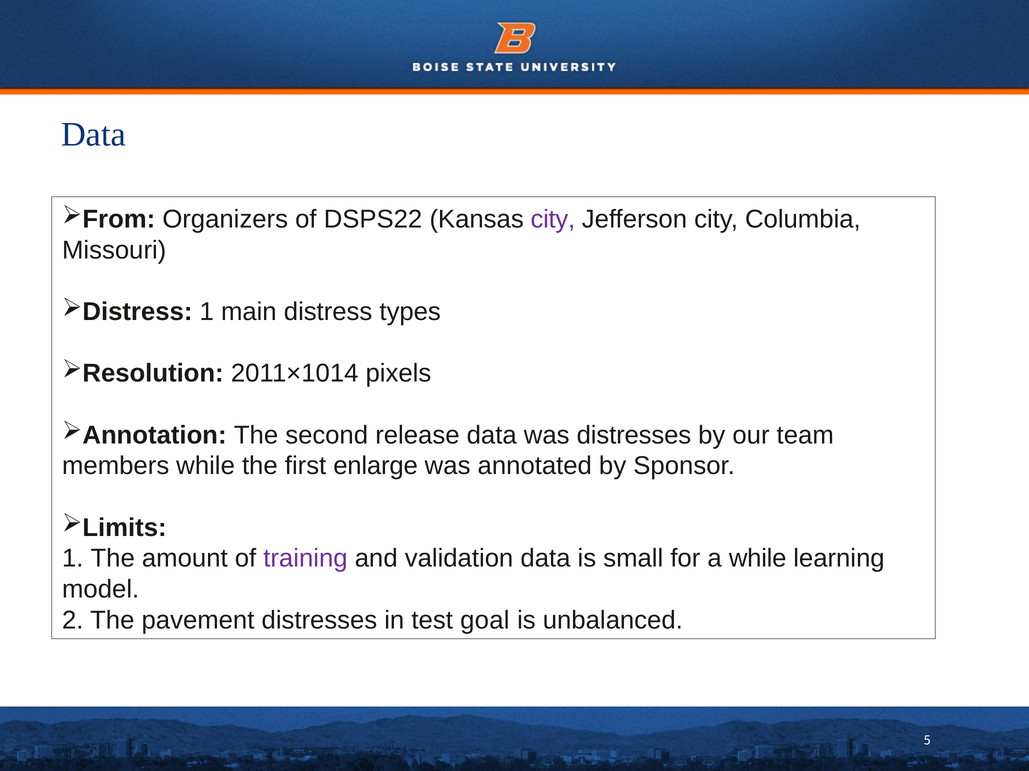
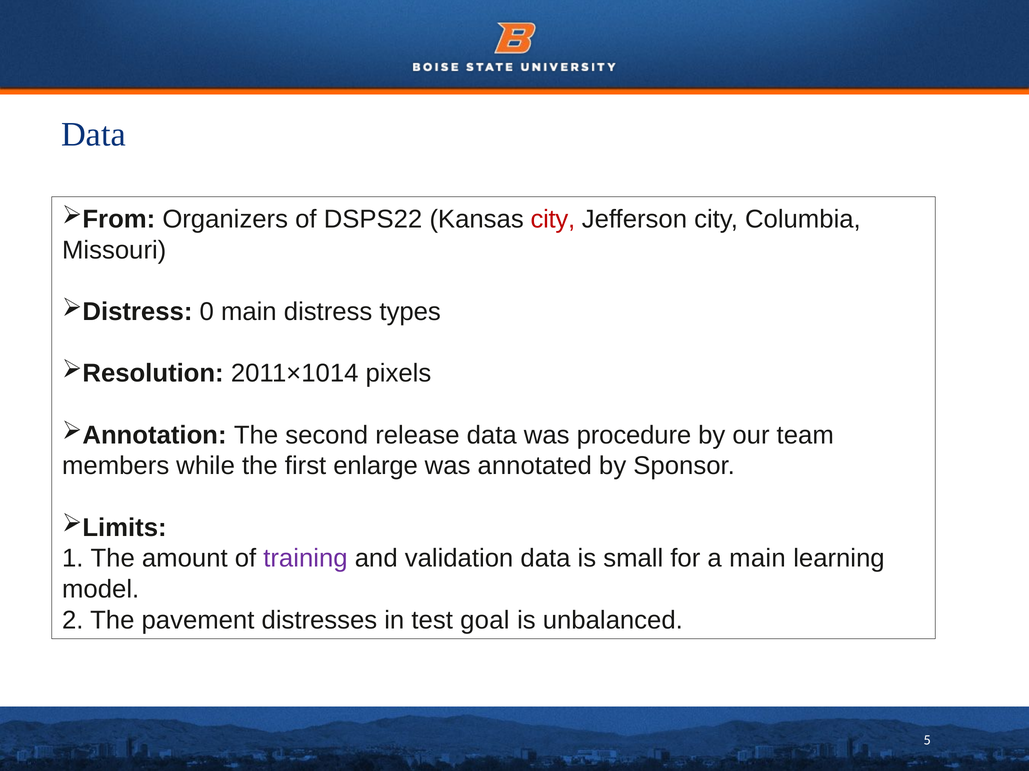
city at (553, 219) colour: purple -> red
1 at (207, 312): 1 -> 0
was distresses: distresses -> procedure
a while: while -> main
